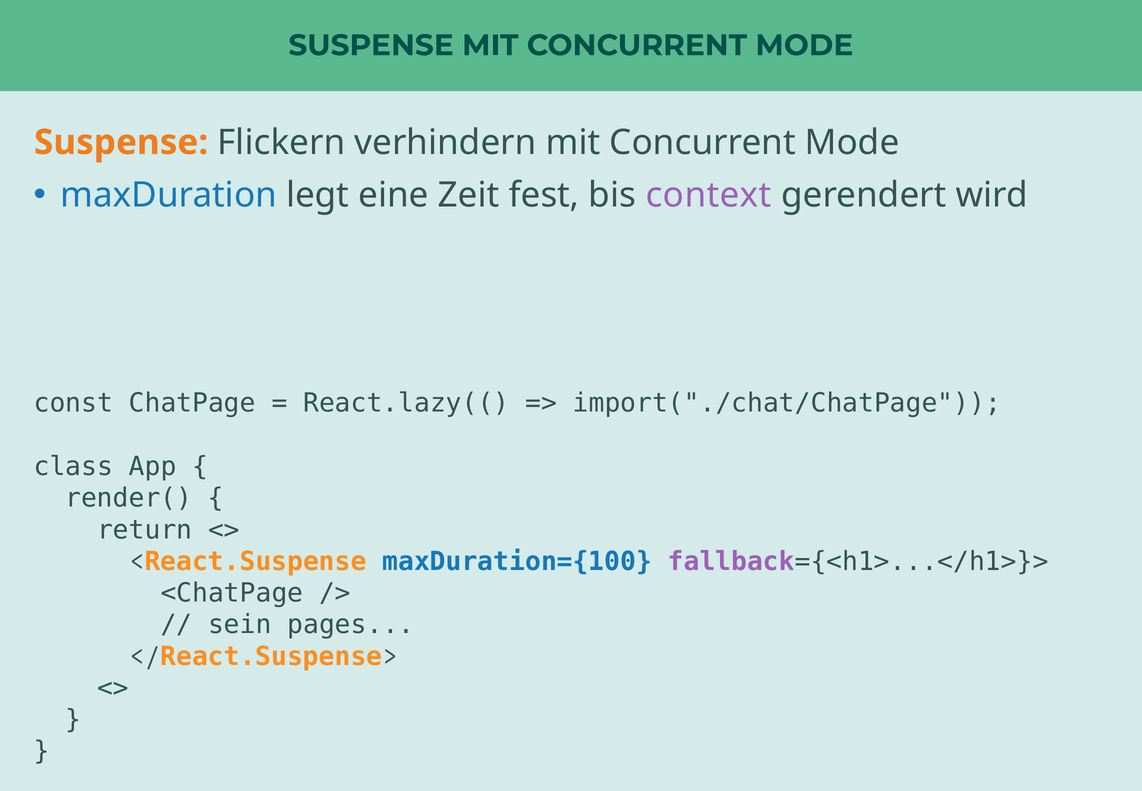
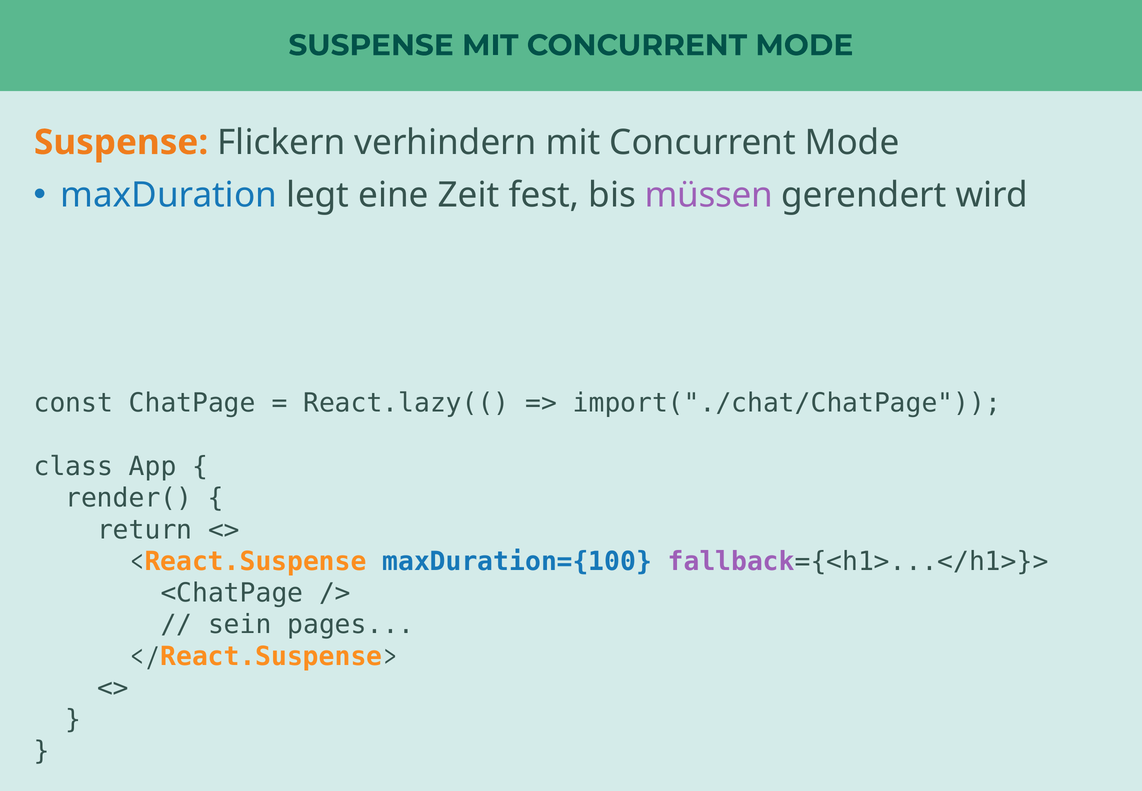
context: context -> müssen
